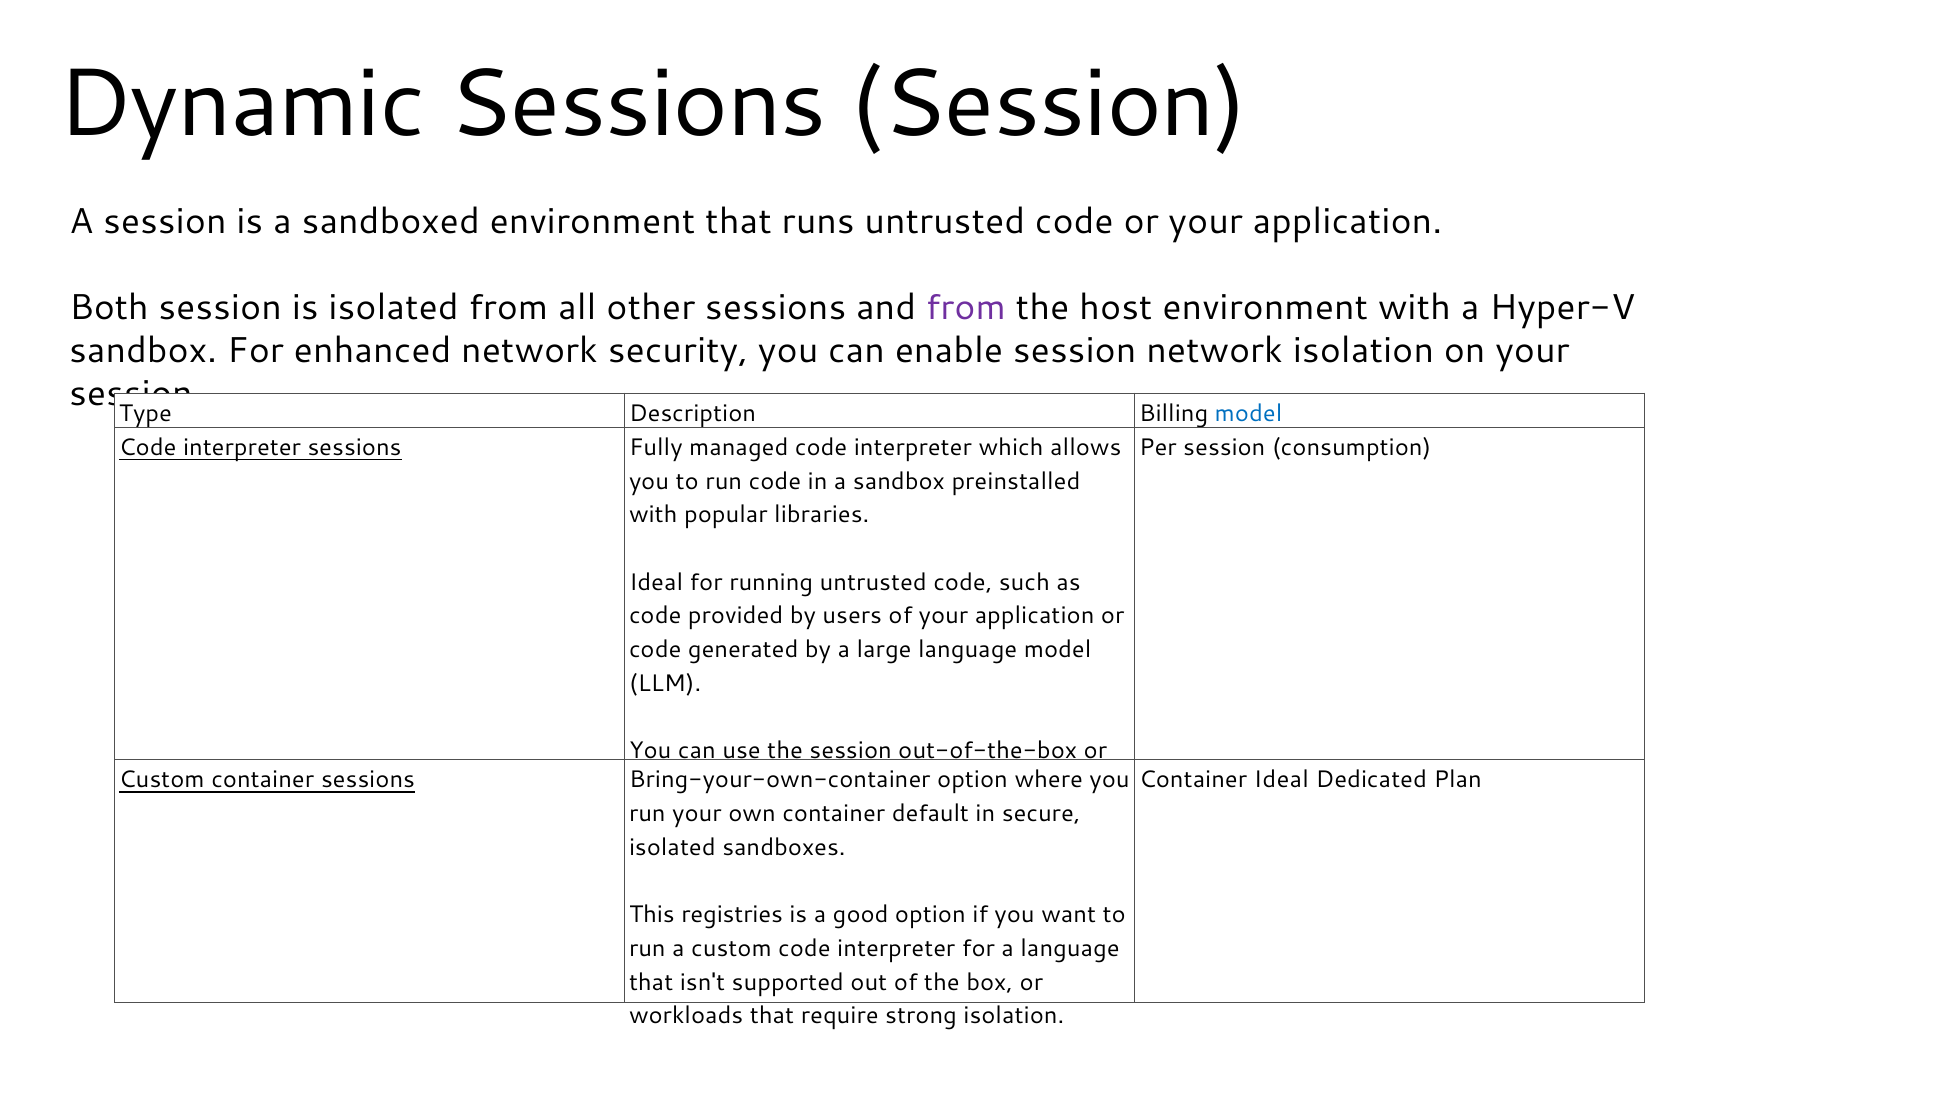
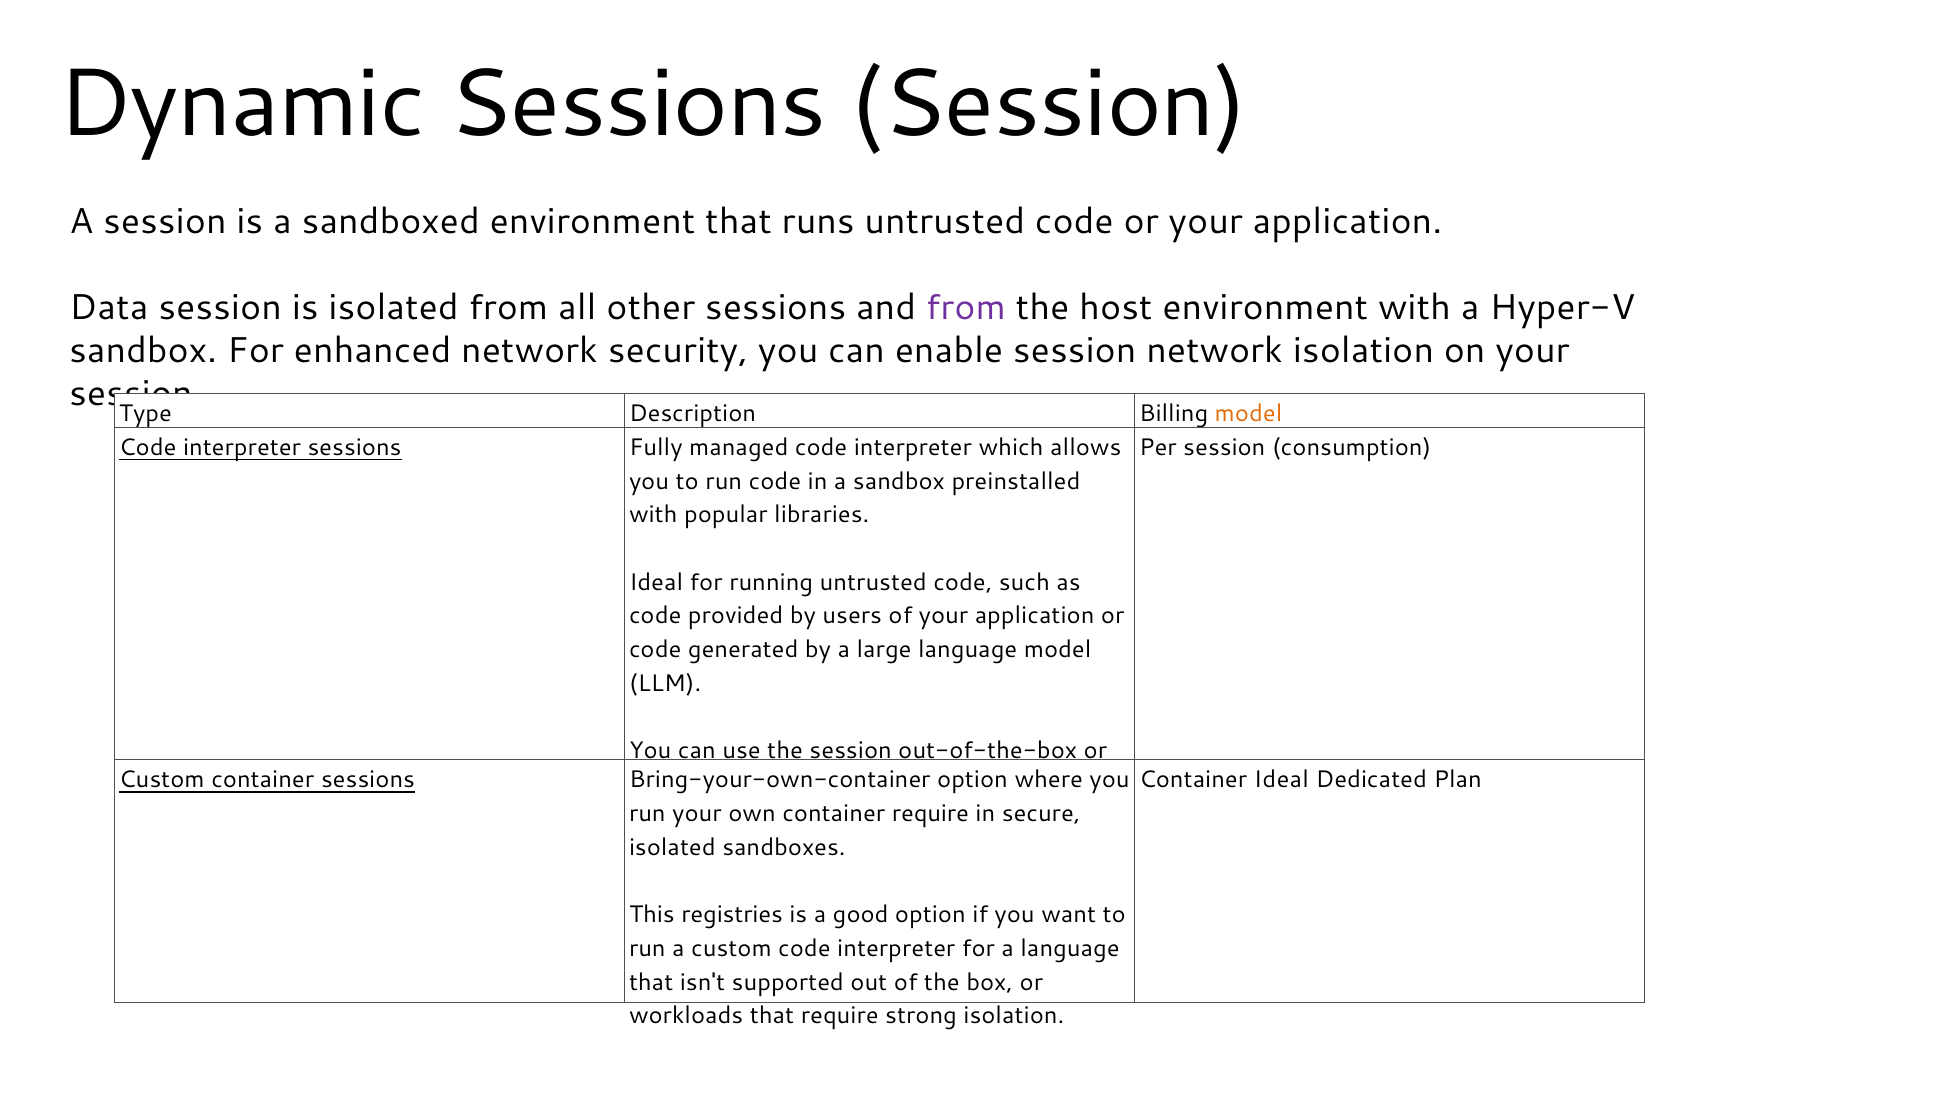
Both: Both -> Data
model at (1249, 413) colour: blue -> orange
container default: default -> require
